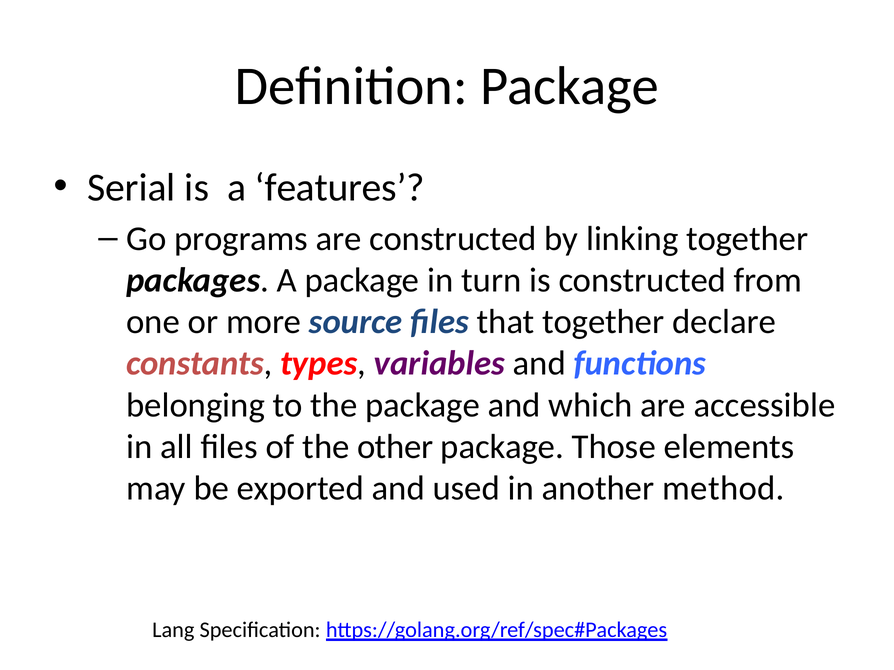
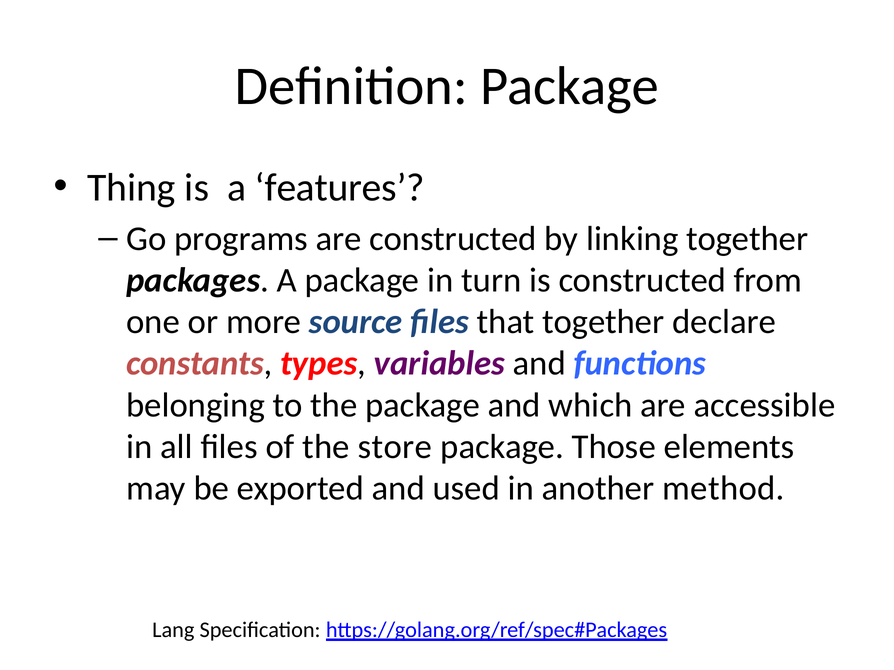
Serial: Serial -> Thing
other: other -> store
